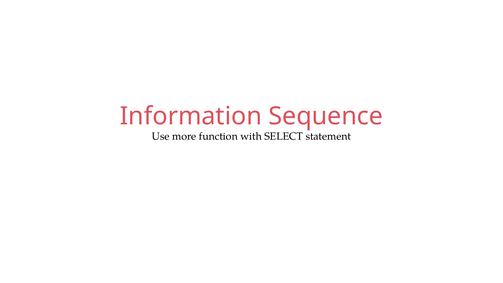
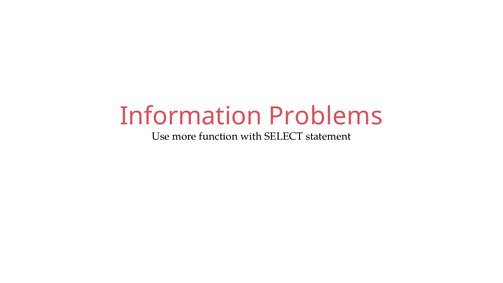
Sequence: Sequence -> Problems
